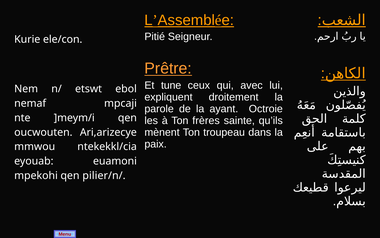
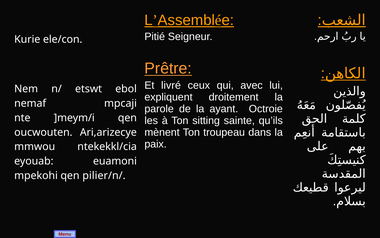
tune: tune -> livré
frères: frères -> sitting
